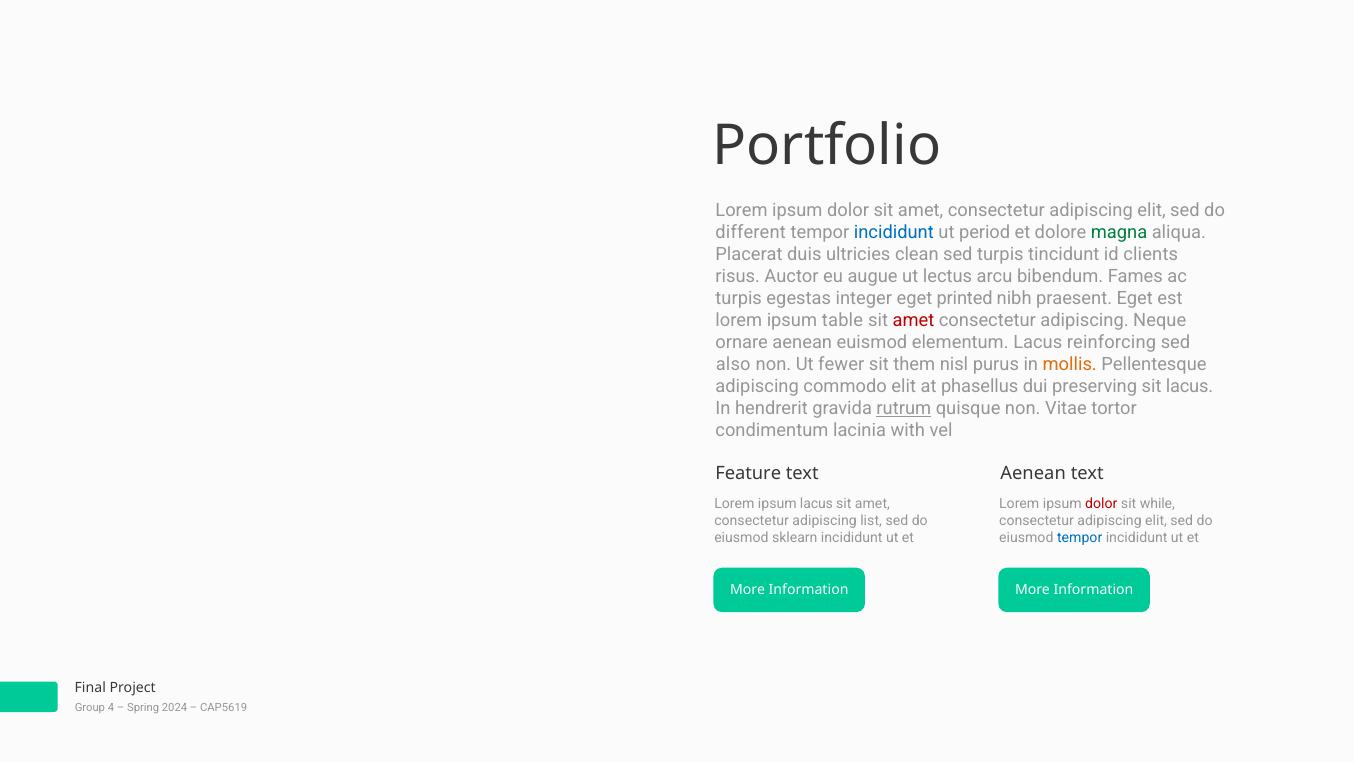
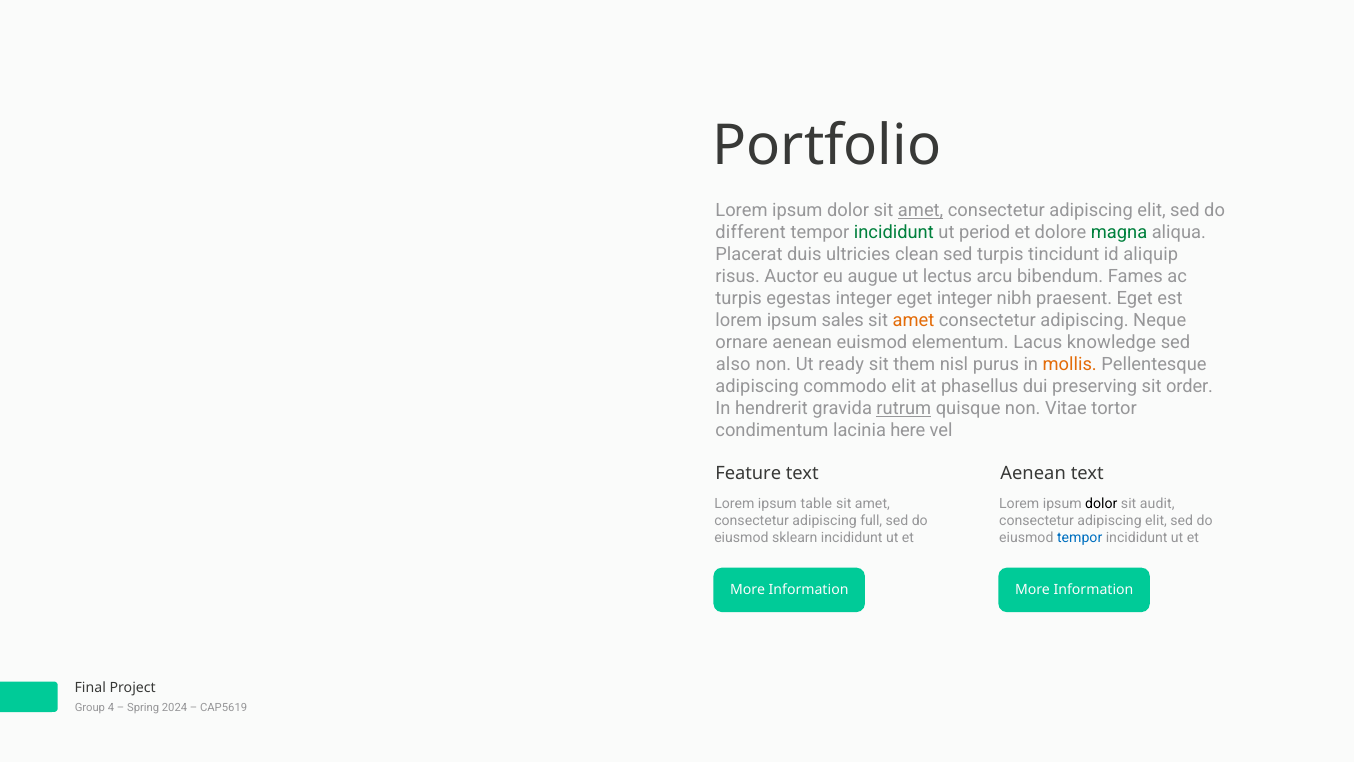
amet at (921, 211) underline: none -> present
incididunt at (894, 233) colour: blue -> green
clients: clients -> aliquip
eget printed: printed -> integer
table: table -> sales
amet at (913, 321) colour: red -> orange
reinforcing: reinforcing -> knowledge
fewer: fewer -> ready
sit lacus: lacus -> order
with: with -> here
ipsum lacus: lacus -> table
dolor at (1101, 504) colour: red -> black
while: while -> audit
list: list -> full
